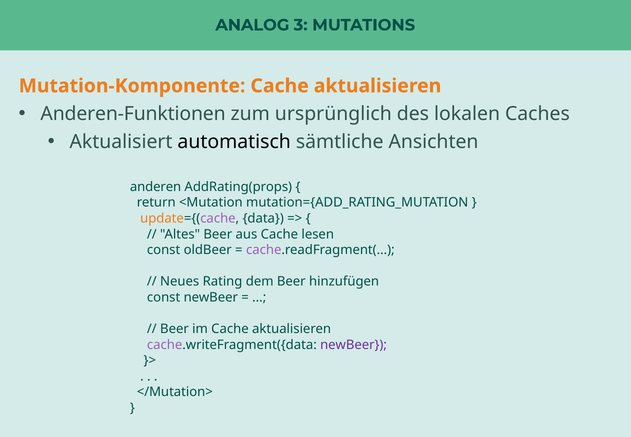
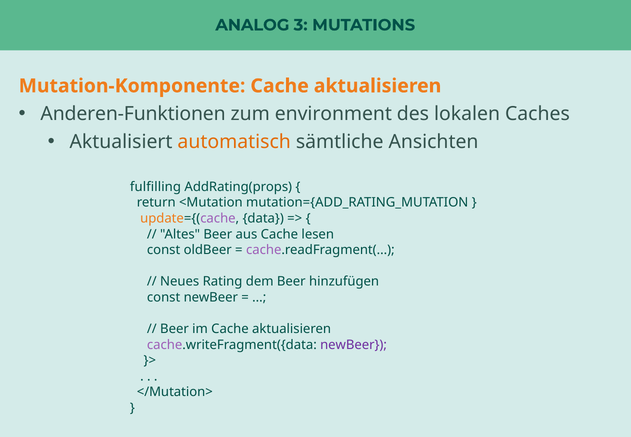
ursprünglich: ursprünglich -> environment
automatisch colour: black -> orange
anderen: anderen -> fulfilling
